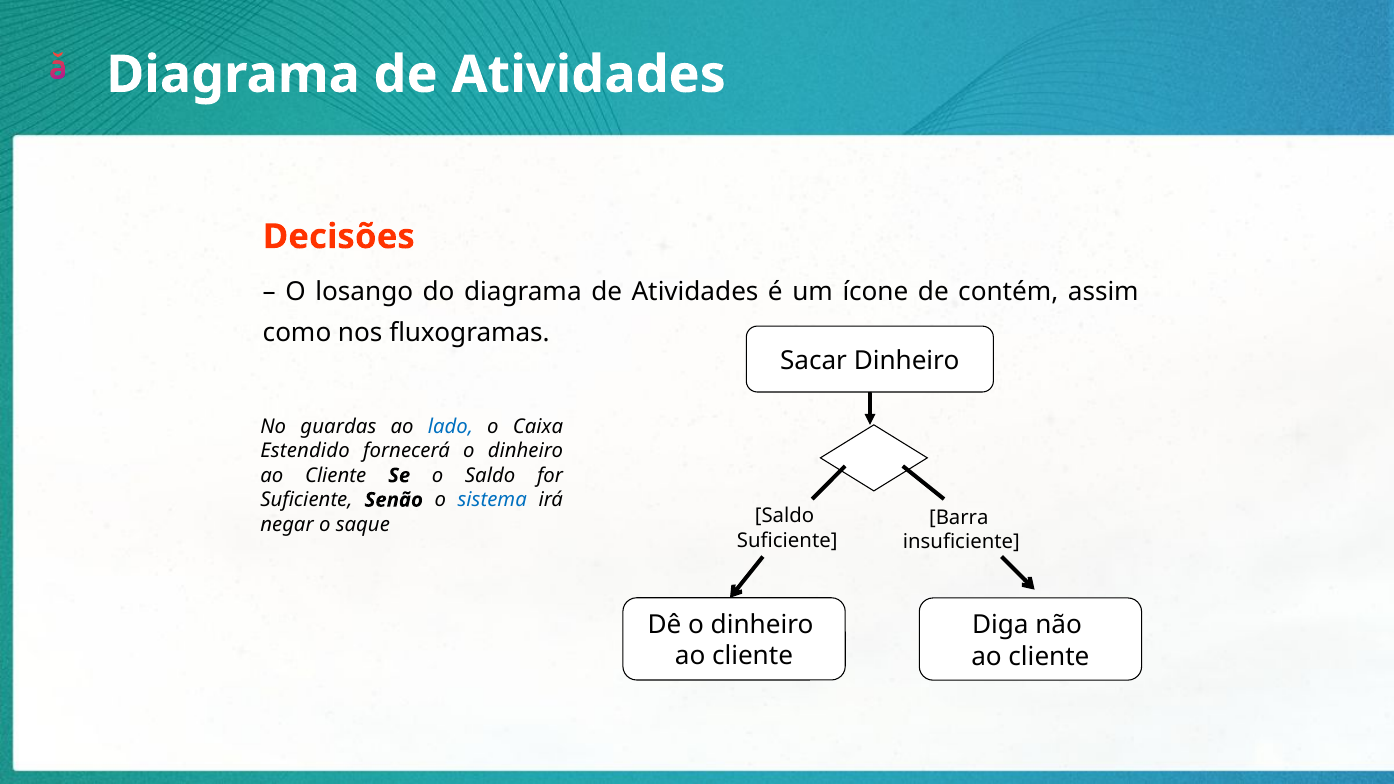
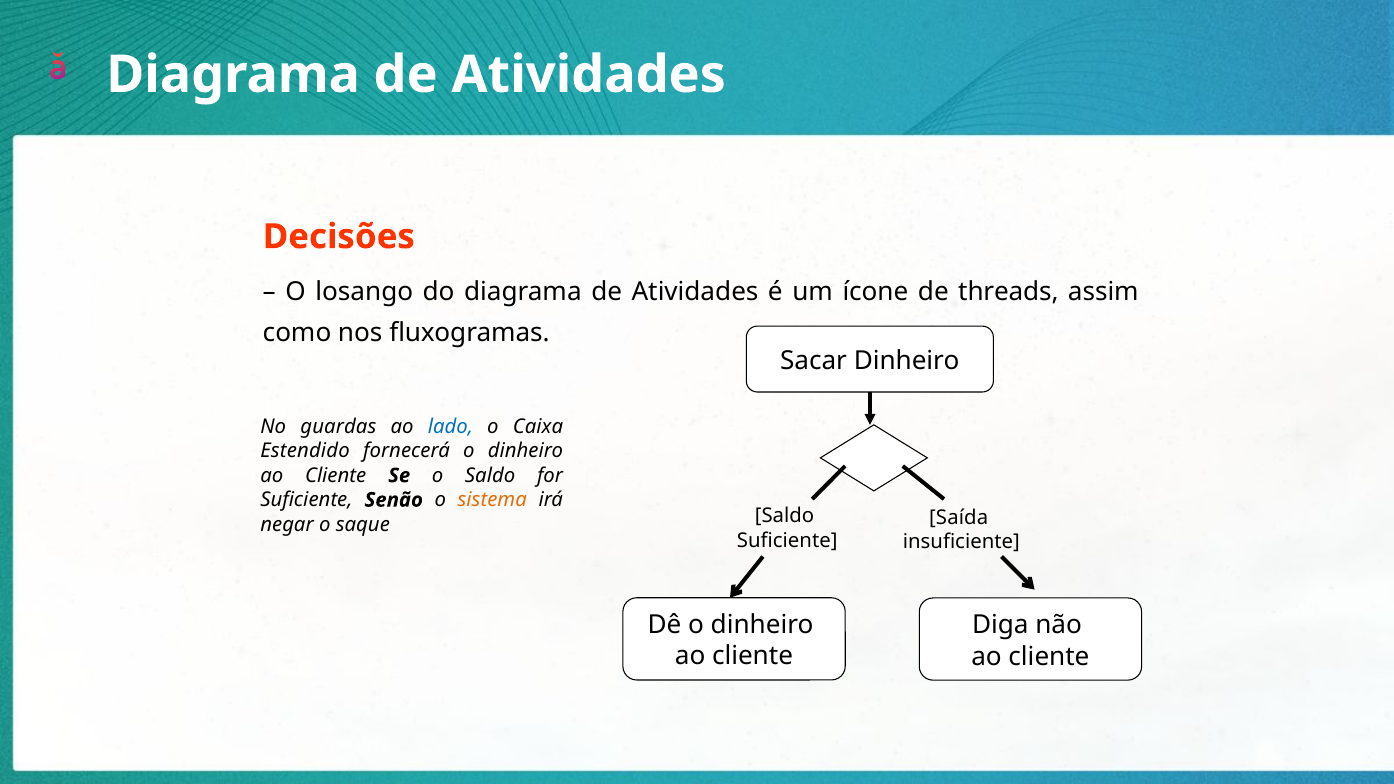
contém: contém -> threads
sistema colour: blue -> orange
Barra: Barra -> Saída
